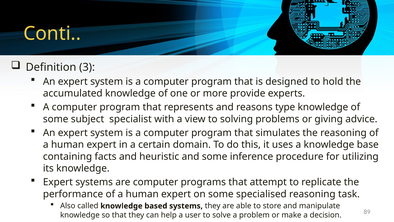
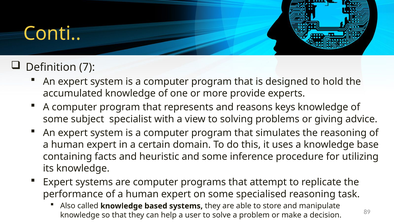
3: 3 -> 7
type: type -> keys
